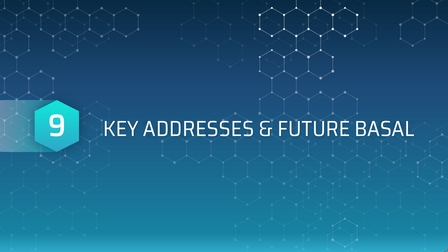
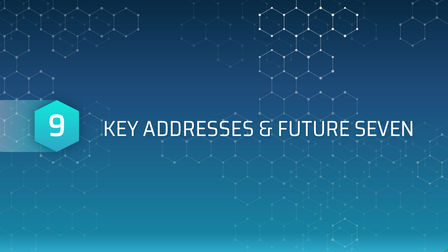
BASAL: BASAL -> SEVEN
